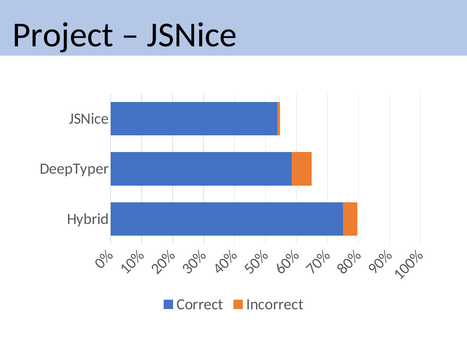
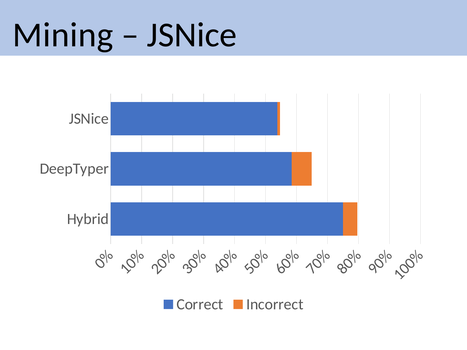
Project: Project -> Mining
